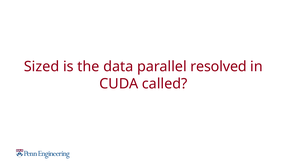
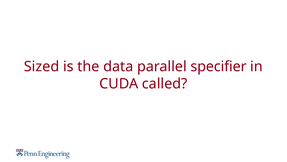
resolved: resolved -> specifier
